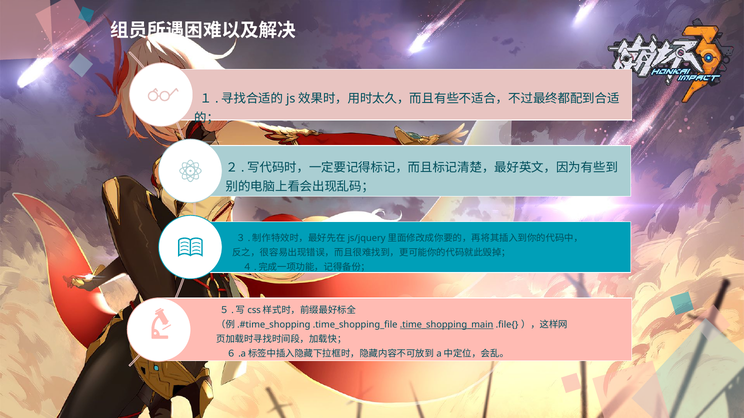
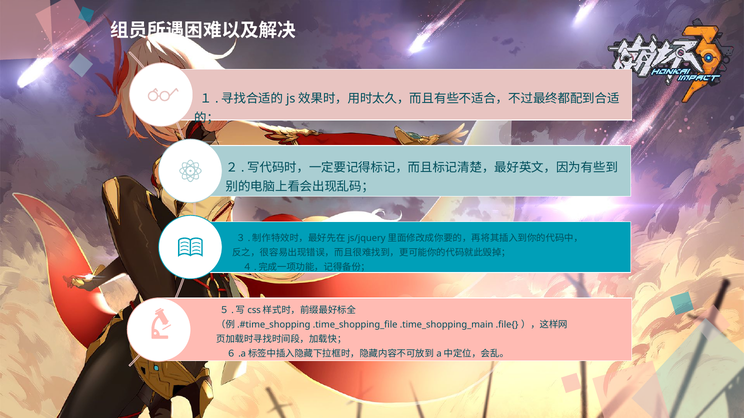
.time_shopping_main underline: present -> none
